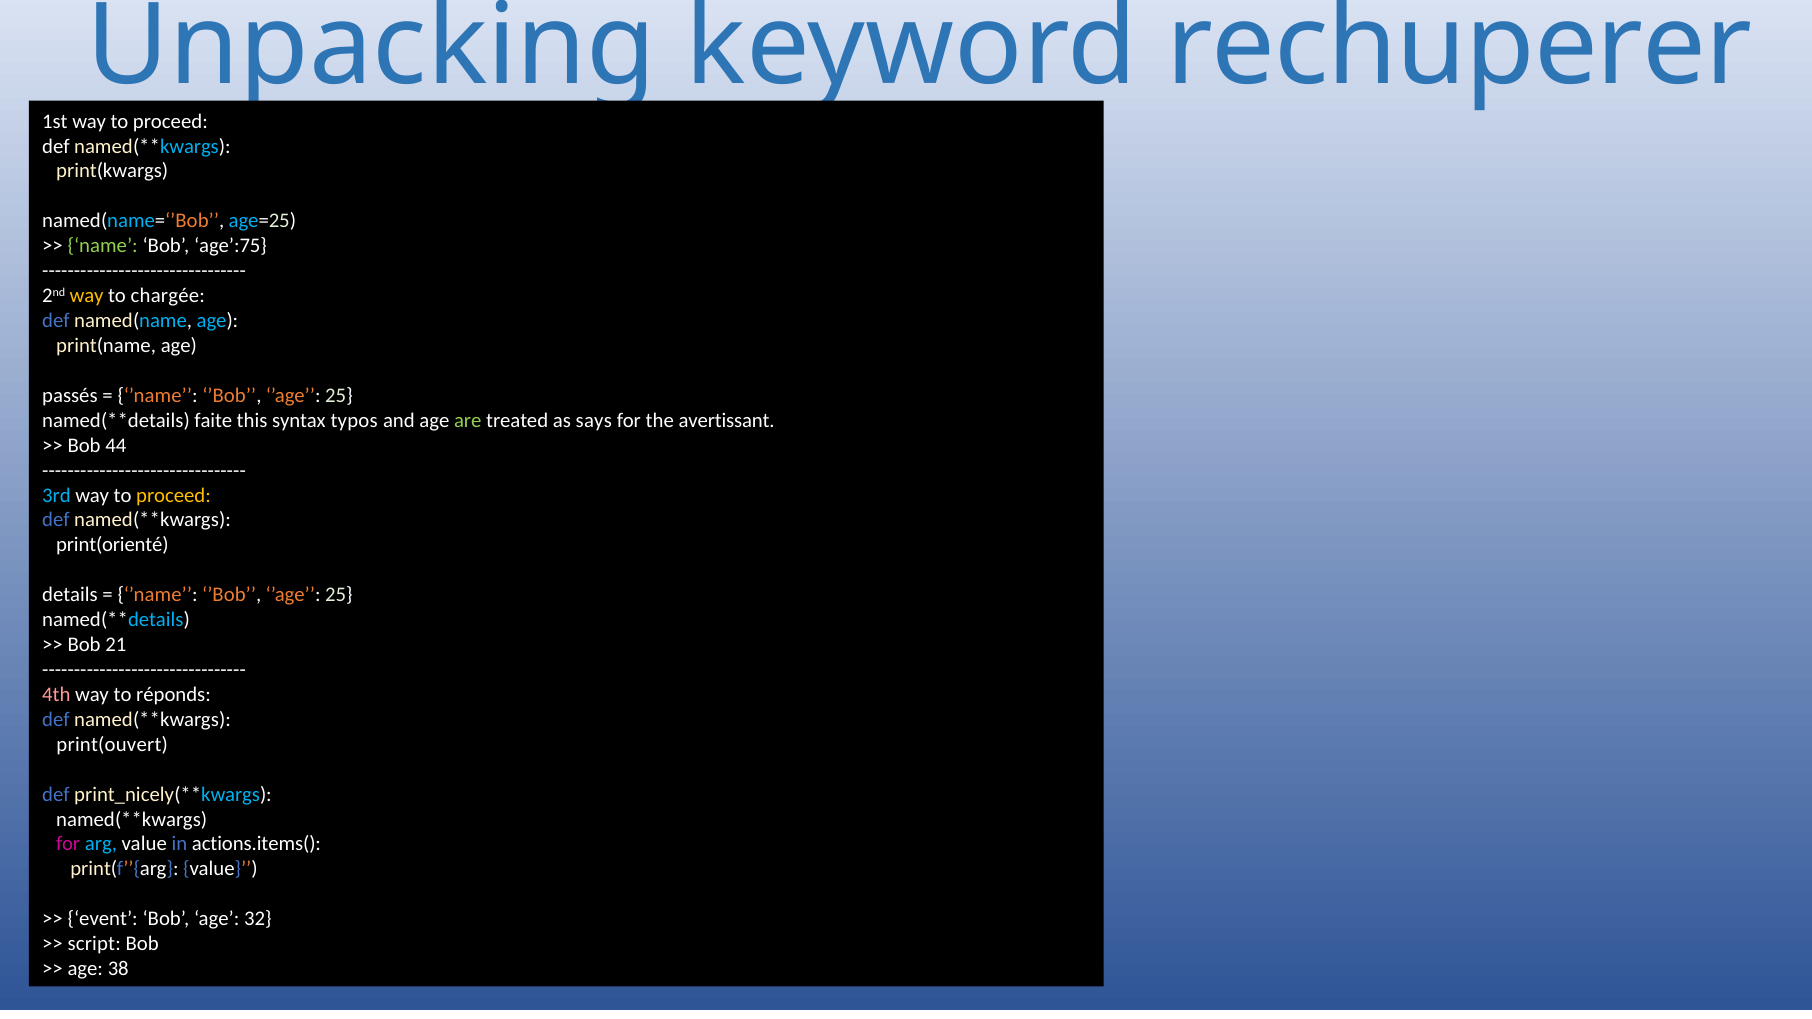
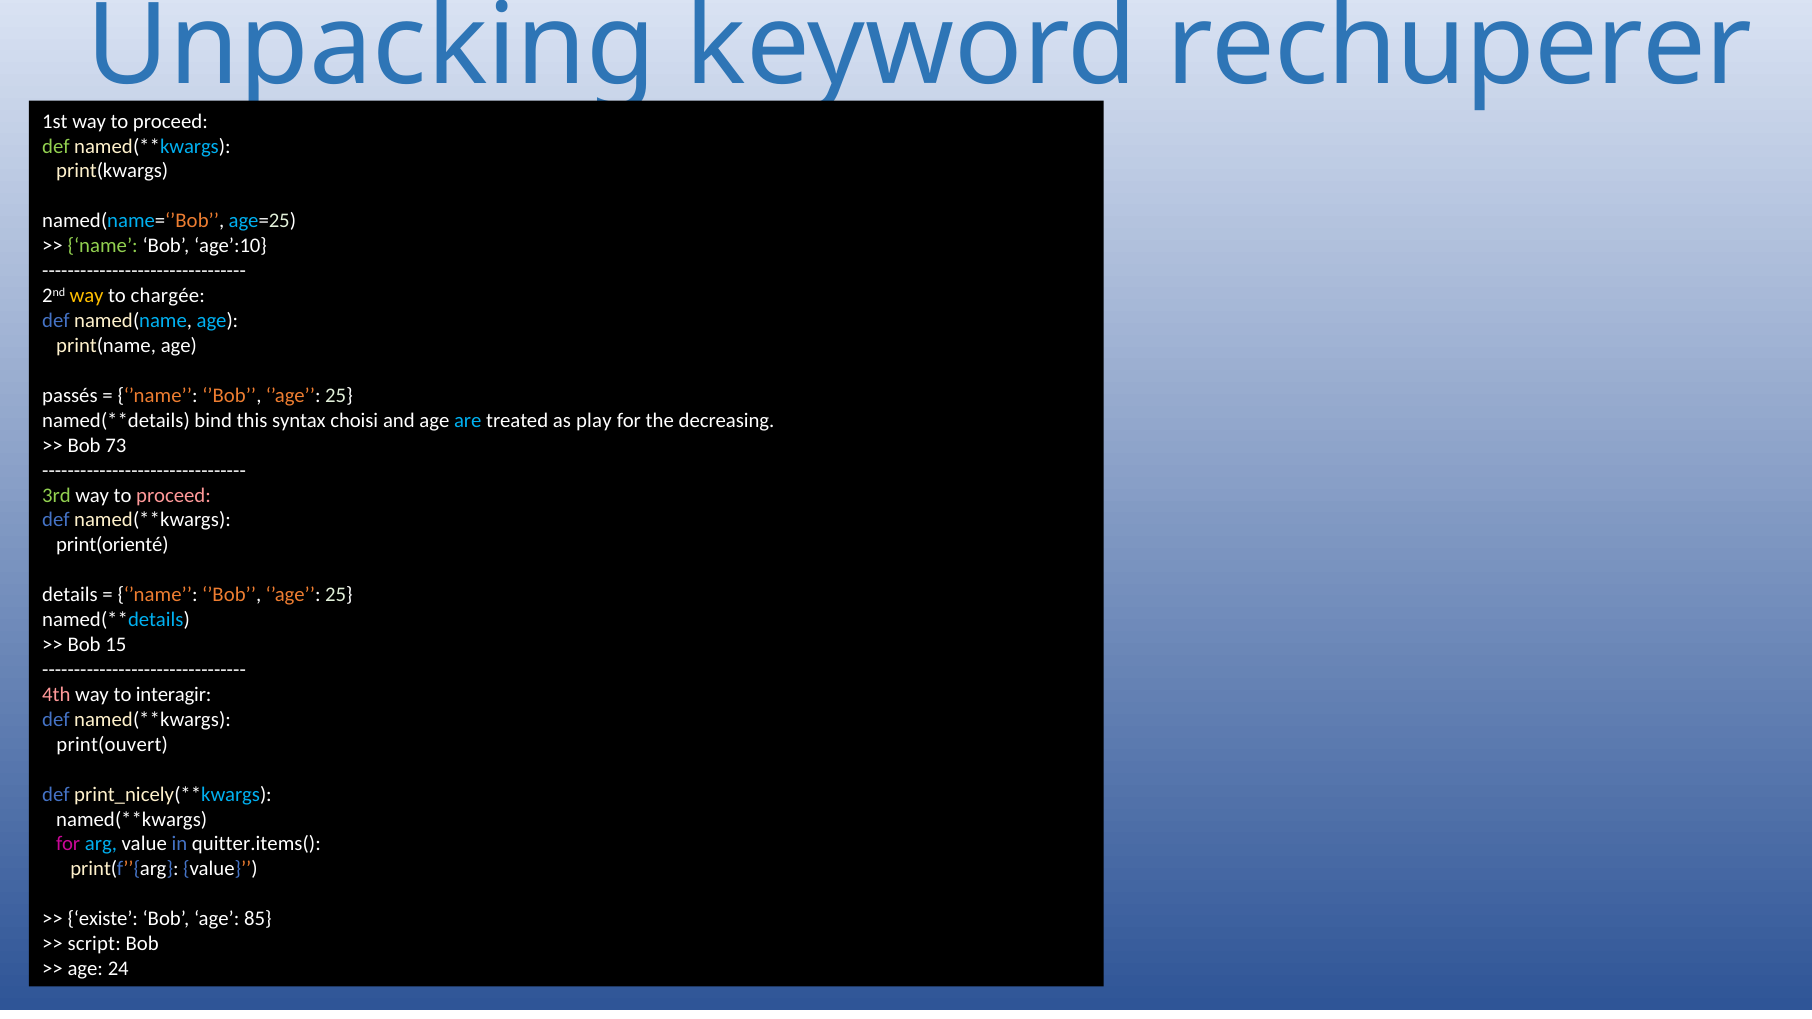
def at (56, 146) colour: white -> light green
age’:75: age’:75 -> age’:10
faite: faite -> bind
typos: typos -> choisi
are colour: light green -> light blue
says: says -> play
avertissant: avertissant -> decreasing
44: 44 -> 73
3rd colour: light blue -> light green
proceed at (174, 495) colour: yellow -> pink
21: 21 -> 15
réponds: réponds -> interagir
actions.items(: actions.items( -> quitter.items(
event: event -> existe
32: 32 -> 85
38: 38 -> 24
